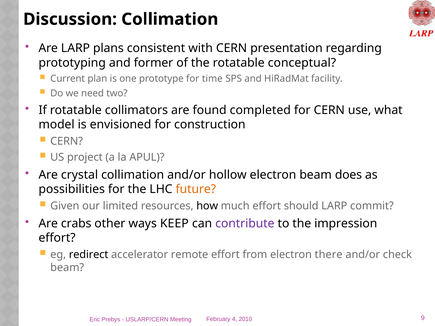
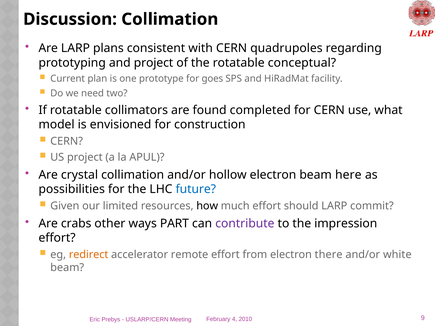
presentation: presentation -> quadrupoles
and former: former -> project
time: time -> goes
does: does -> here
future colour: orange -> blue
KEEP: KEEP -> PART
redirect colour: black -> orange
check: check -> white
